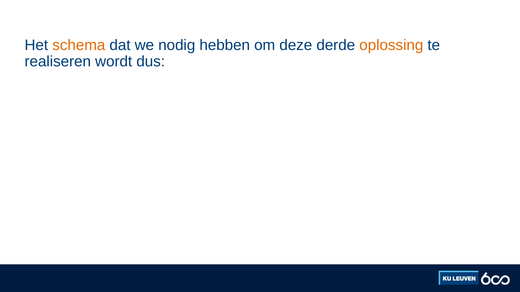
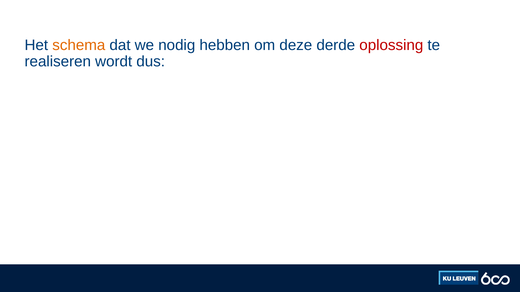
oplossing colour: orange -> red
